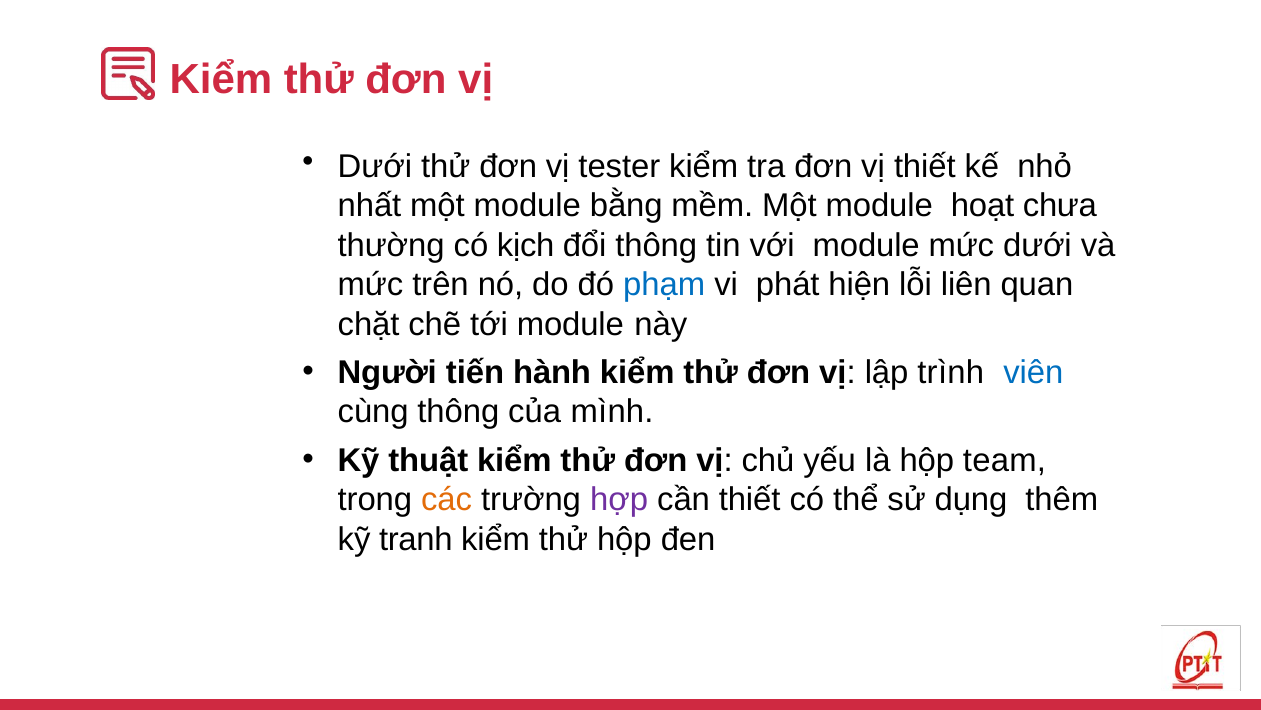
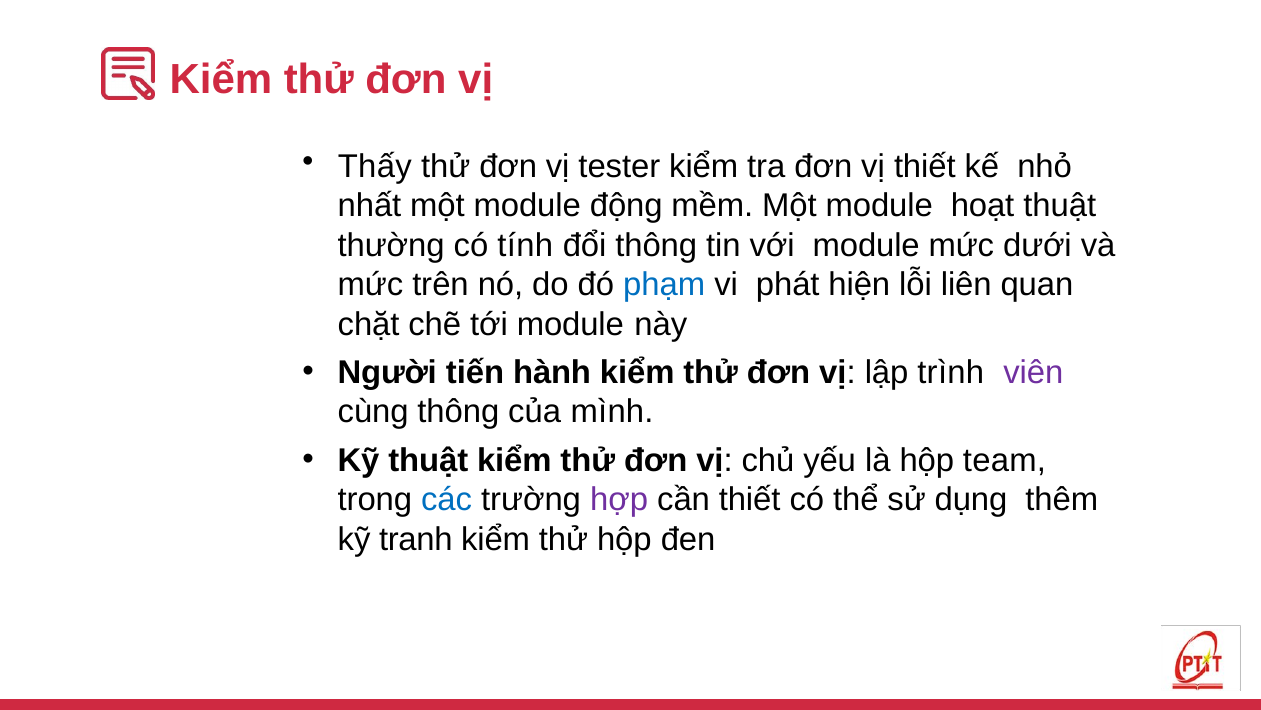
Dưới at (375, 166): Dưới -> Thấy
bằng: bằng -> động
hoạt chưa: chưa -> thuật
kịch: kịch -> tính
viên colour: blue -> purple
các colour: orange -> blue
